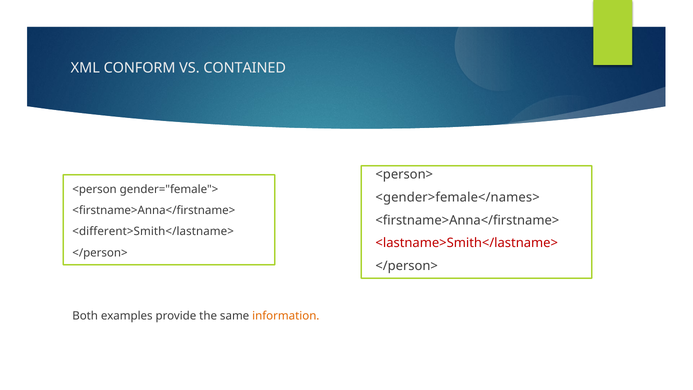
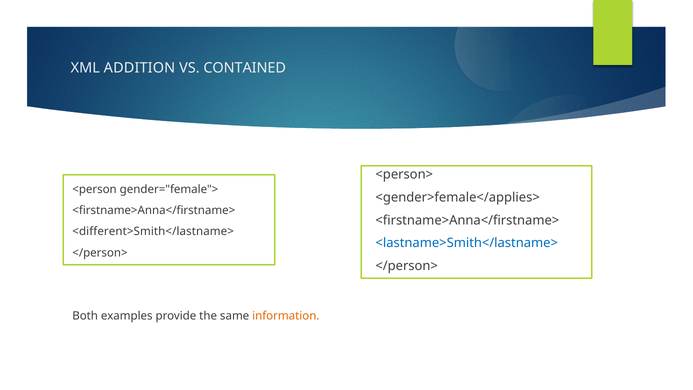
CONFORM: CONFORM -> ADDITION
<gender>female</names>: <gender>female</names> -> <gender>female</applies>
<lastname>Smith</lastname> colour: red -> blue
